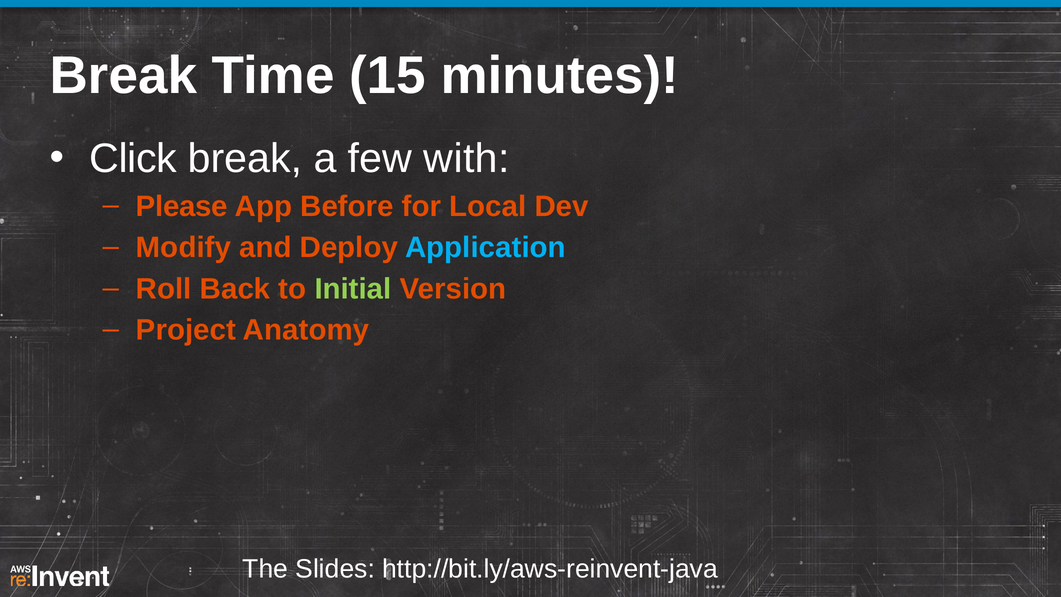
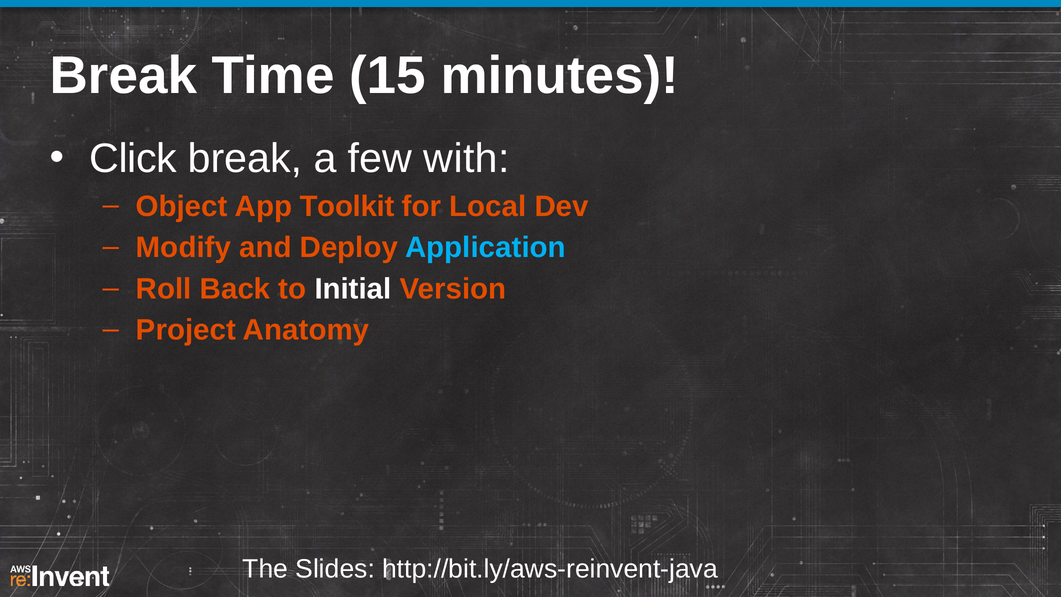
Please: Please -> Object
Before: Before -> Toolkit
Initial colour: light green -> white
